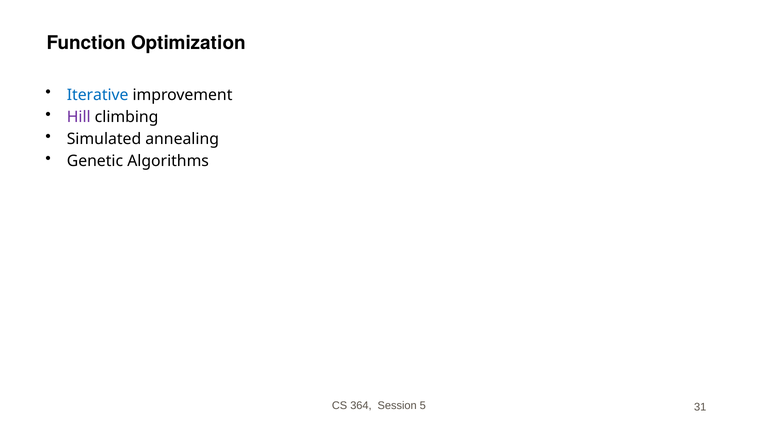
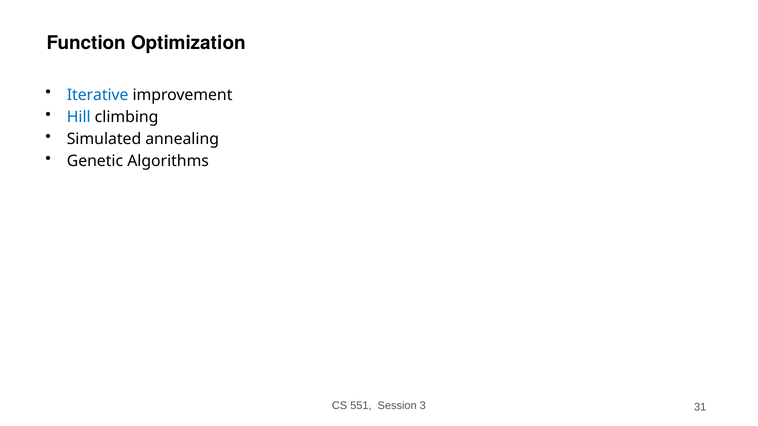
Hill colour: purple -> blue
364: 364 -> 551
5: 5 -> 3
